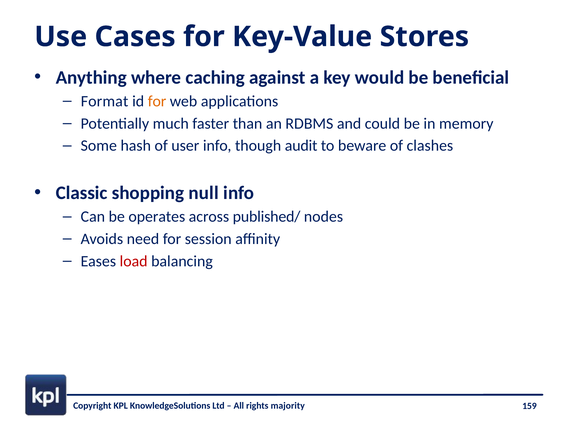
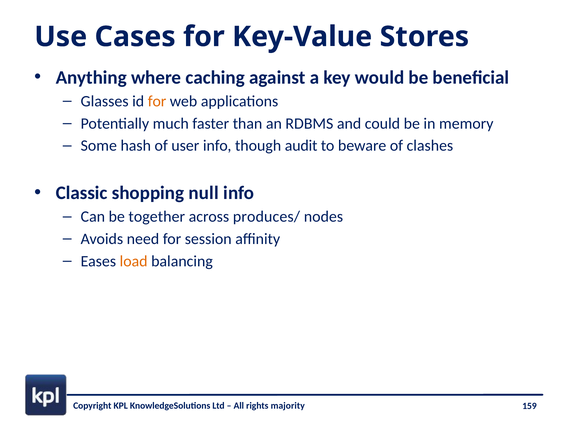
Format: Format -> Glasses
operates: operates -> together
published/: published/ -> produces/
load colour: red -> orange
